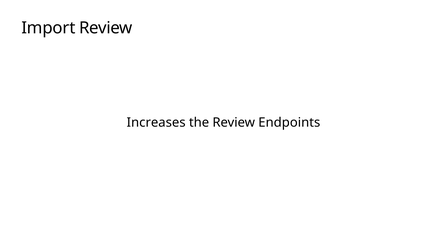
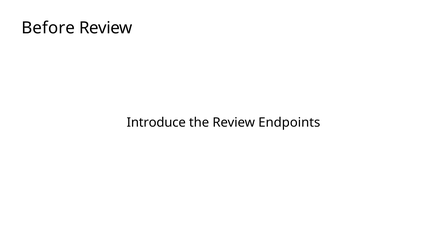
Import: Import -> Before
Increases: Increases -> Introduce
